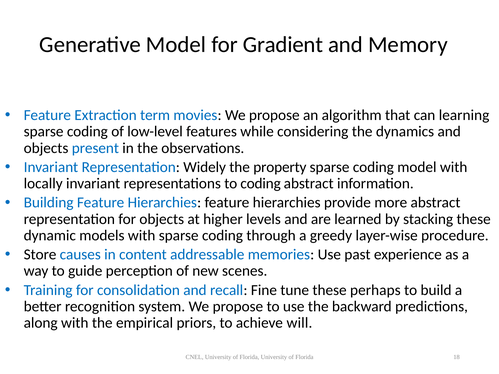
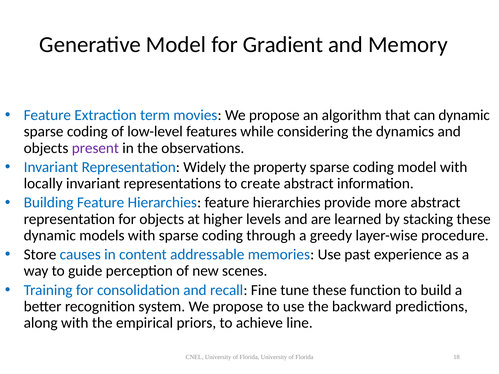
can learning: learning -> dynamic
present colour: blue -> purple
to coding: coding -> create
perhaps: perhaps -> function
will: will -> line
